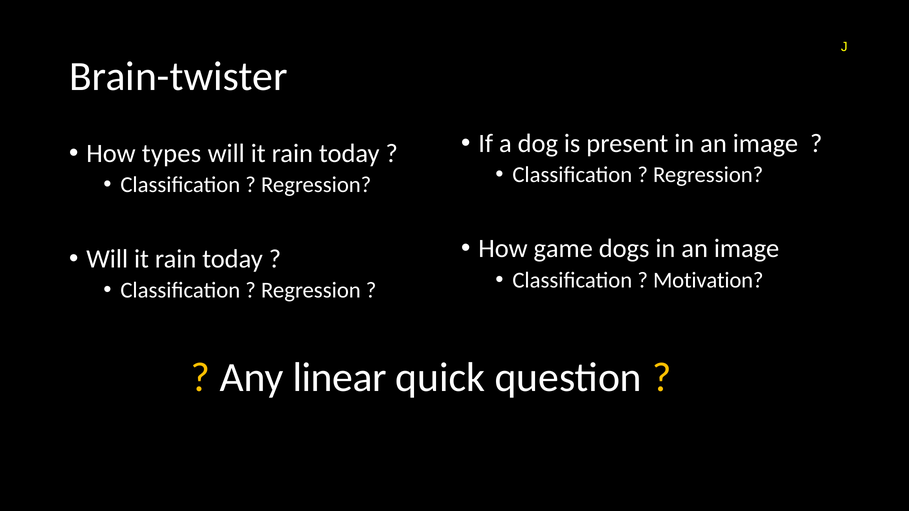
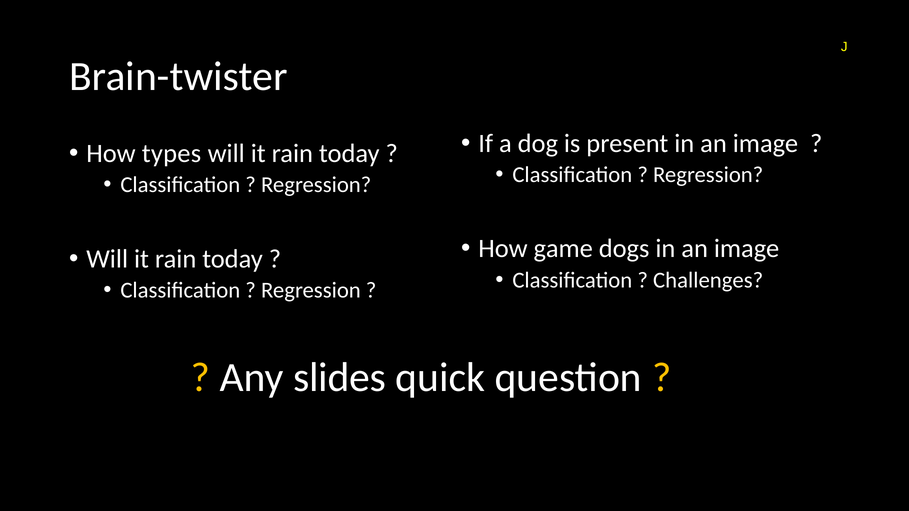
Motivation: Motivation -> Challenges
linear: linear -> slides
